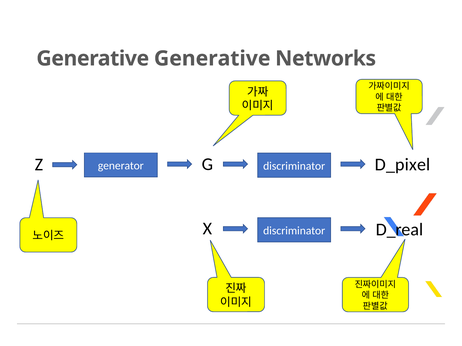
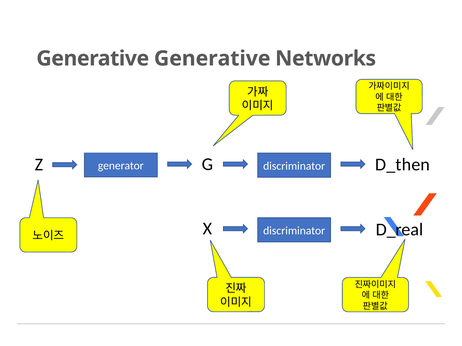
D_pixel: D_pixel -> D_then
